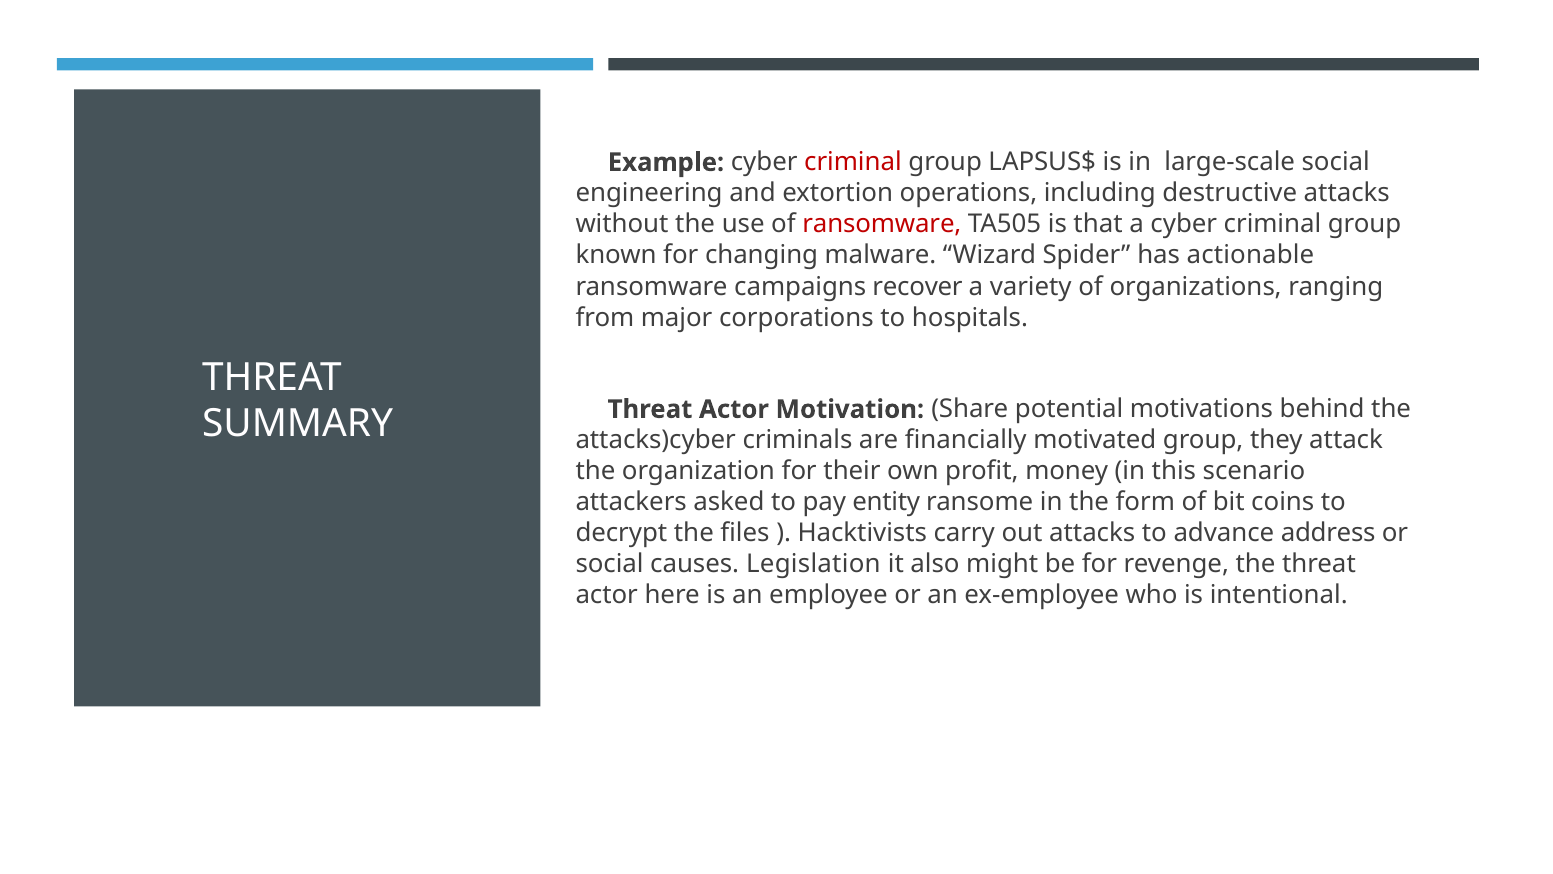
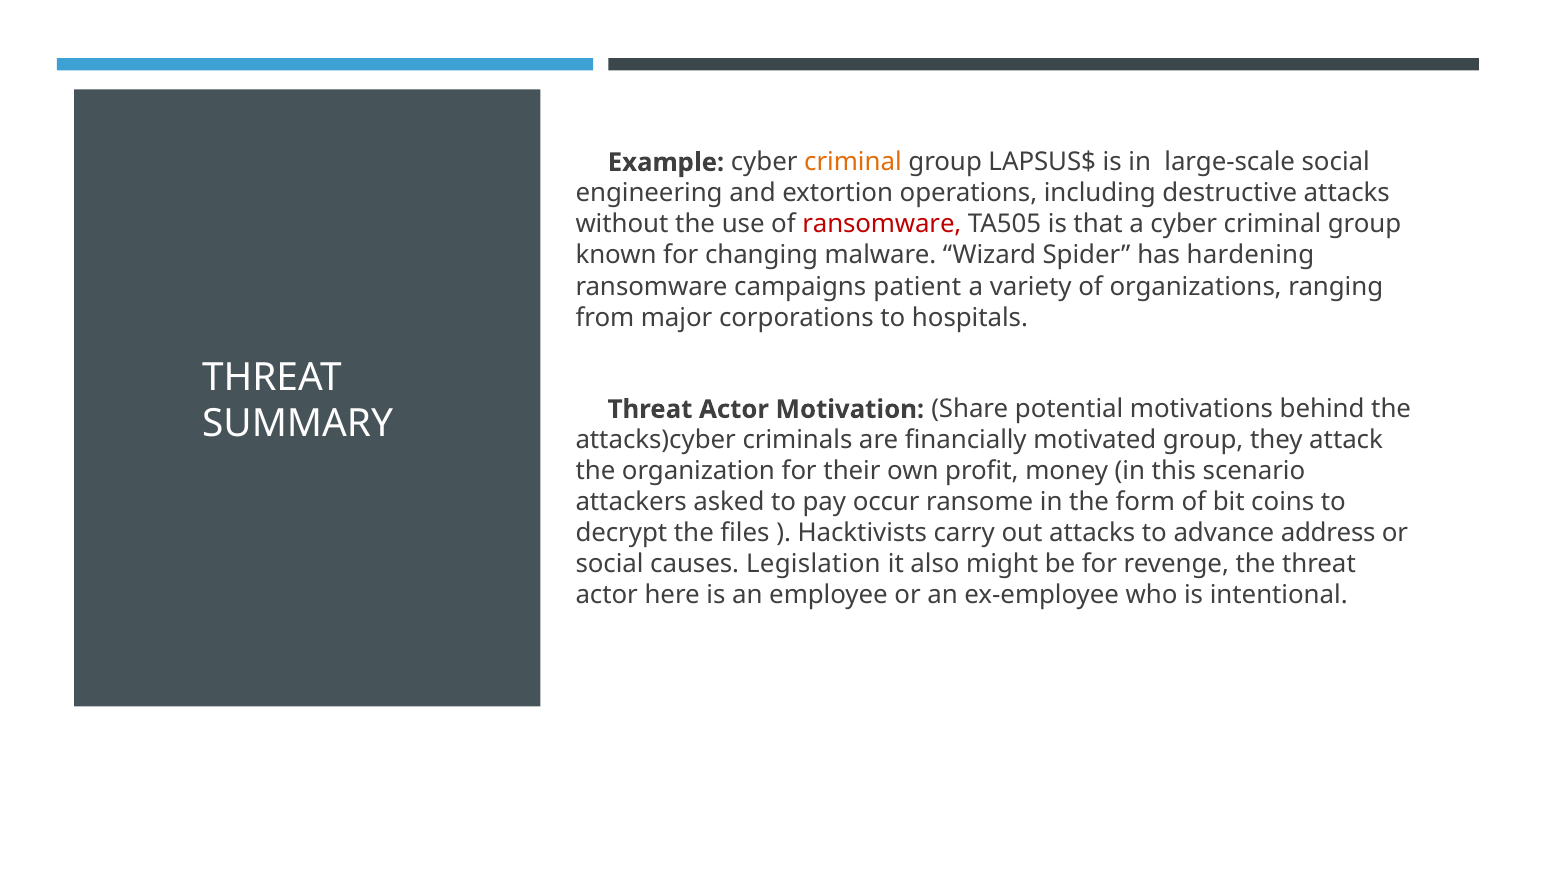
criminal at (853, 162) colour: red -> orange
actionable: actionable -> hardening
recover: recover -> patient
entity: entity -> occur
